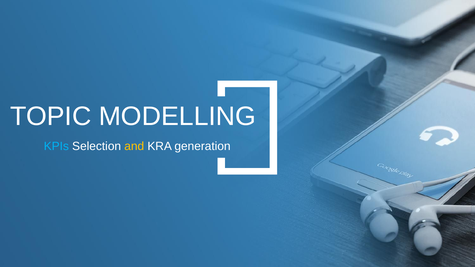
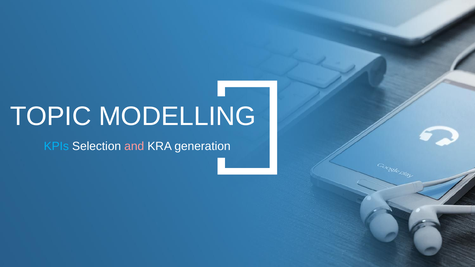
and colour: yellow -> pink
